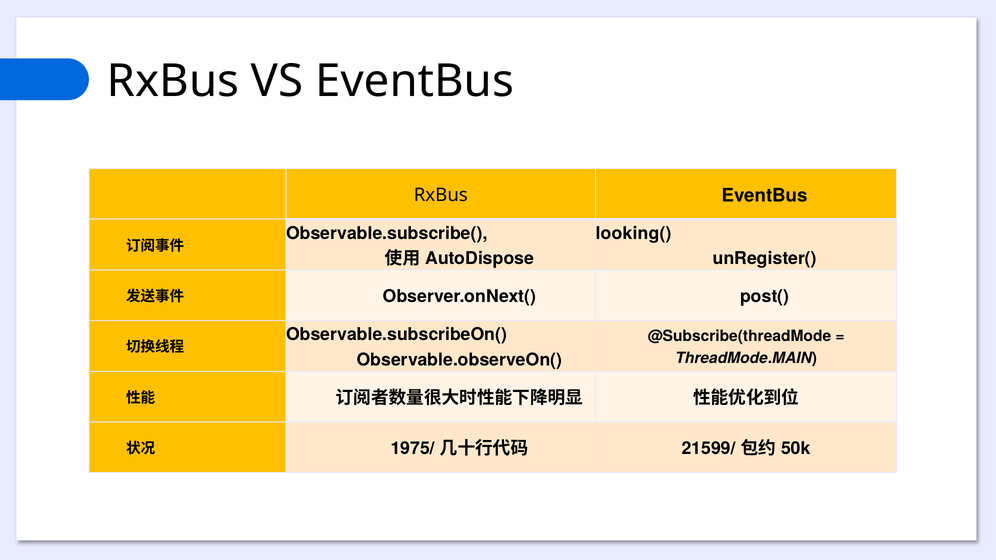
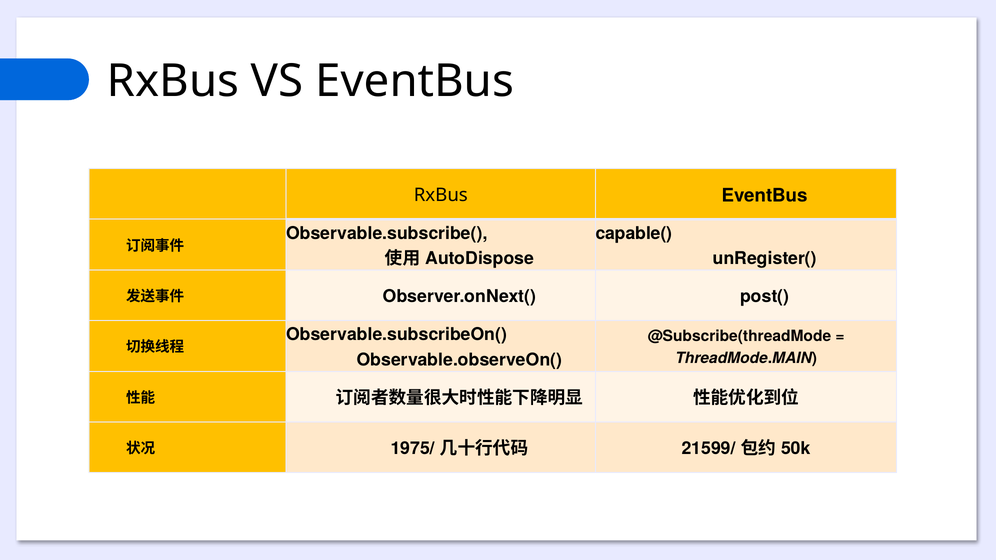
looking(: looking( -> capable(
